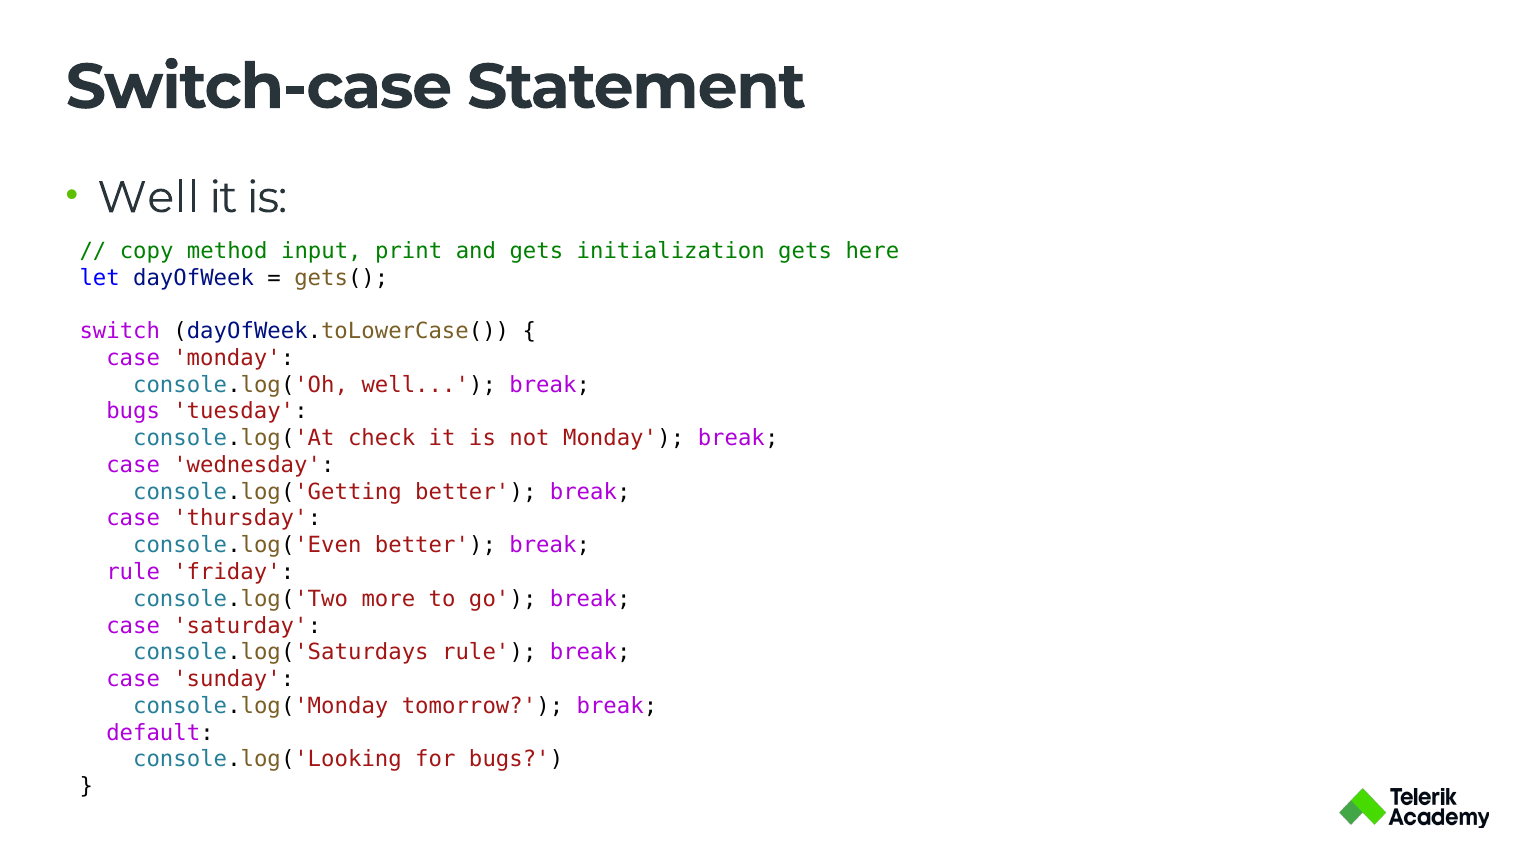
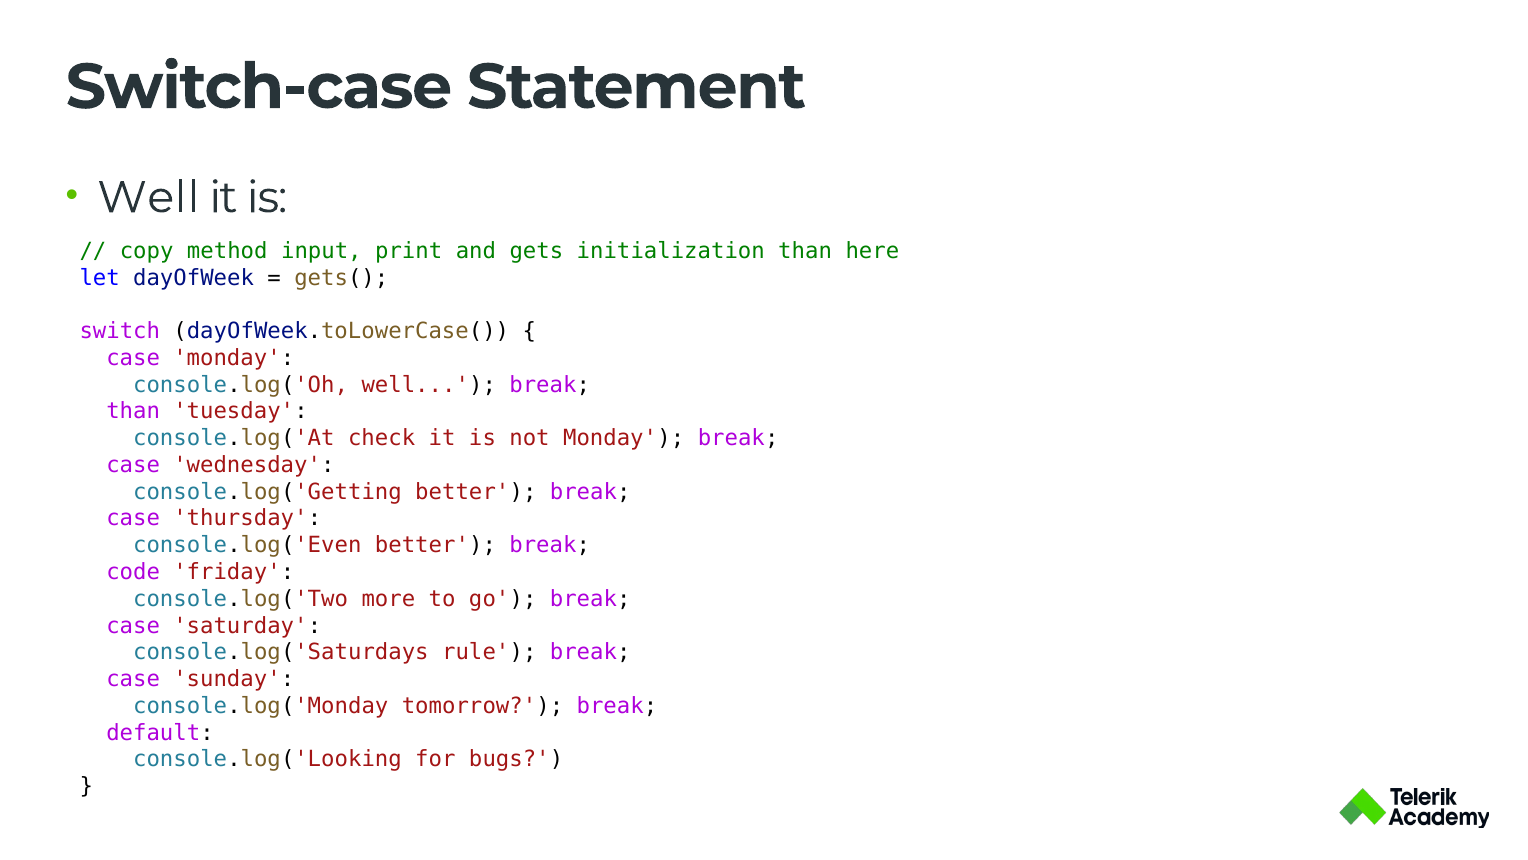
initialization gets: gets -> than
bugs at (133, 411): bugs -> than
rule at (133, 572): rule -> code
